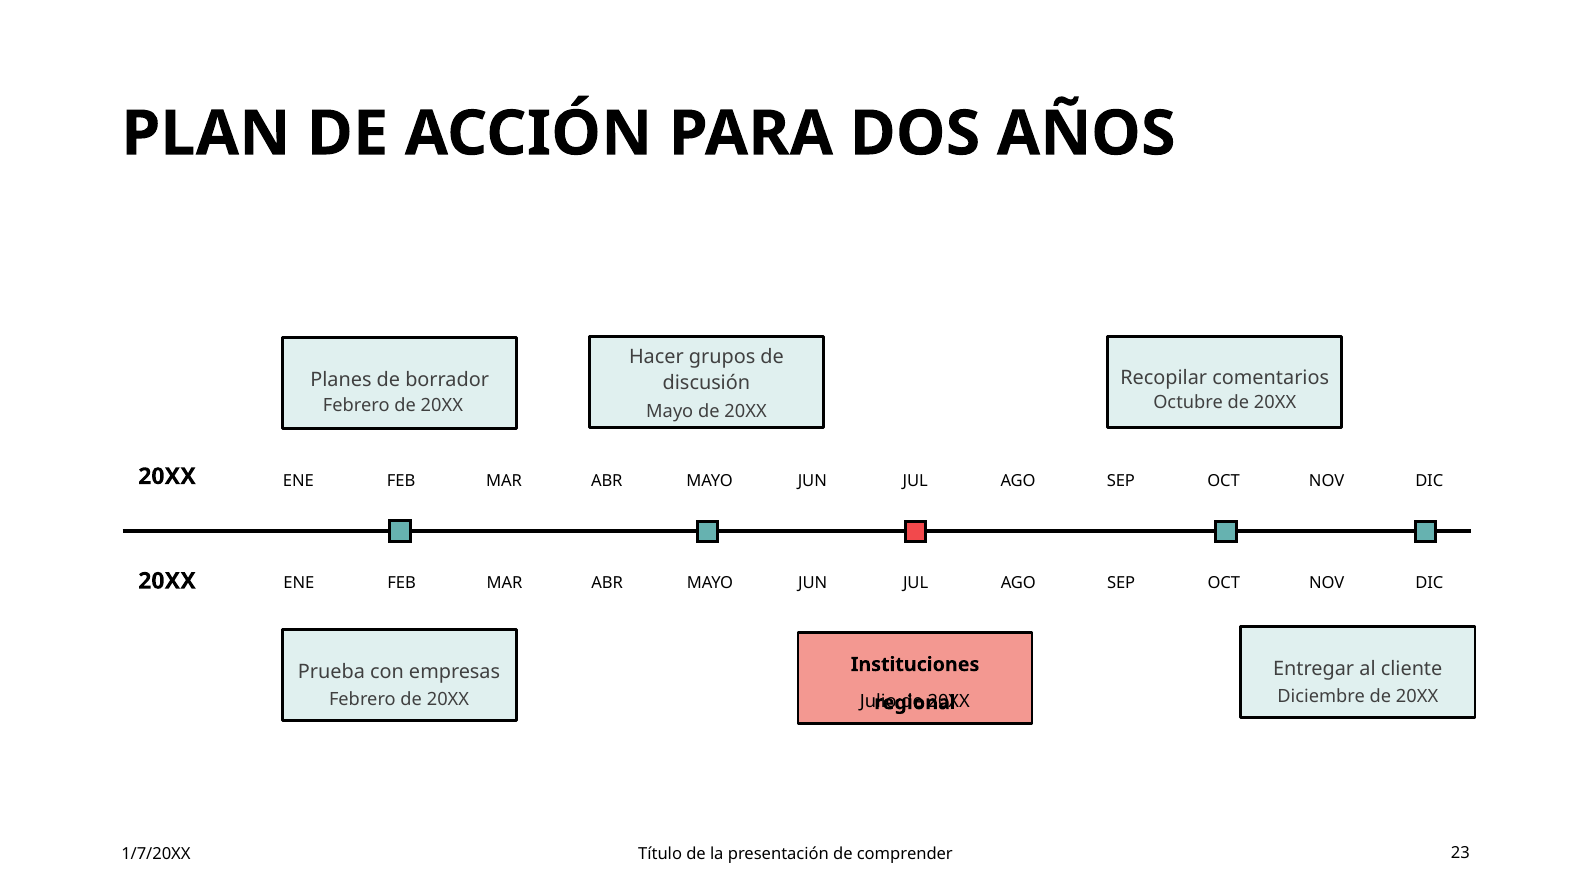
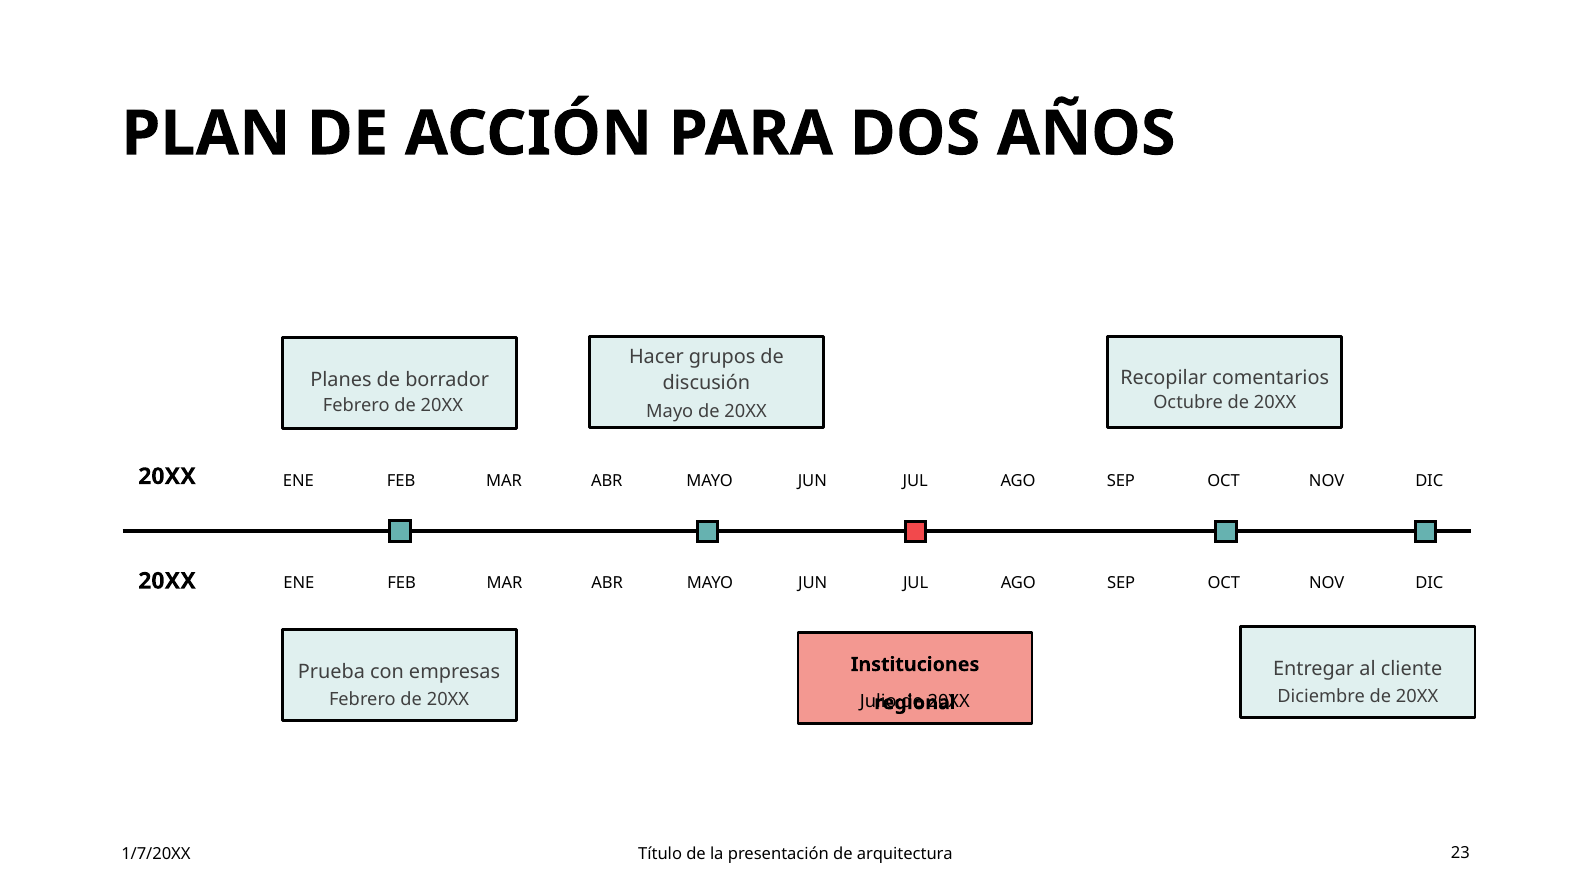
comprender: comprender -> arquitectura
